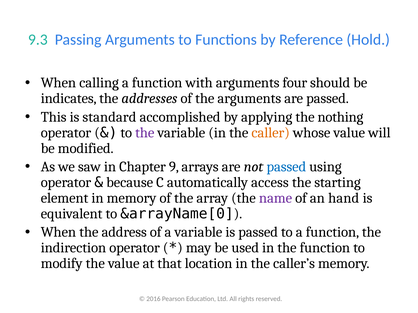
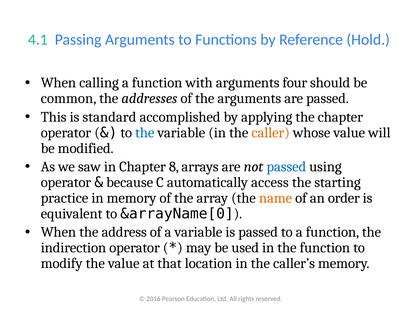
9.3: 9.3 -> 4.1
indicates: indicates -> common
the nothing: nothing -> chapter
the at (145, 133) colour: purple -> blue
9: 9 -> 8
element: element -> practice
name colour: purple -> orange
hand: hand -> order
